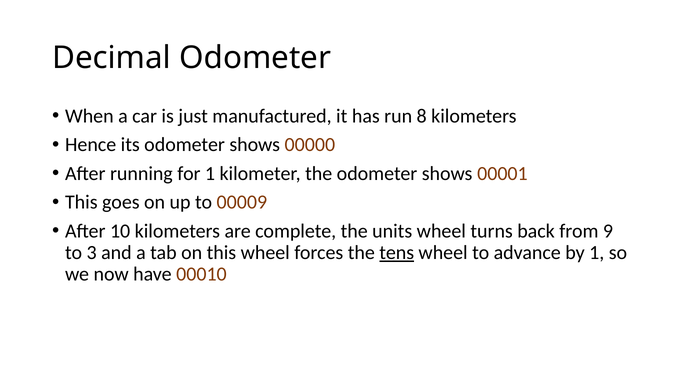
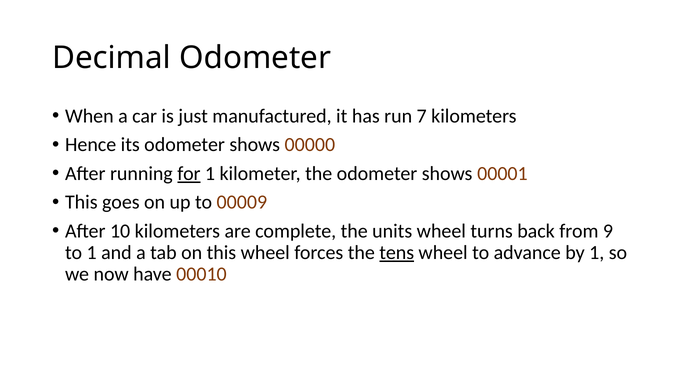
8: 8 -> 7
for underline: none -> present
to 3: 3 -> 1
